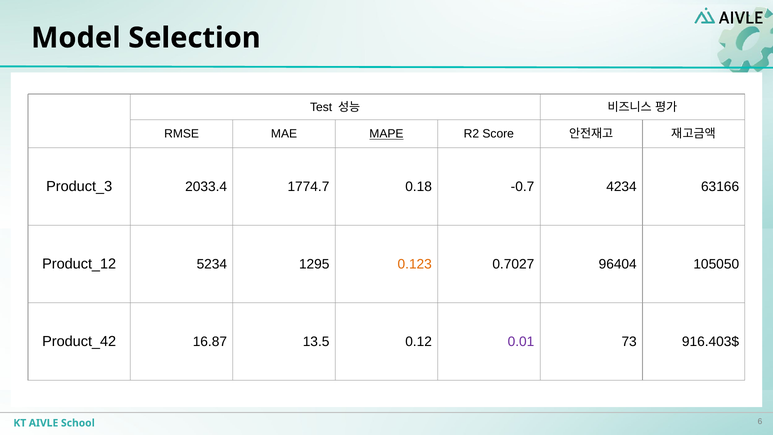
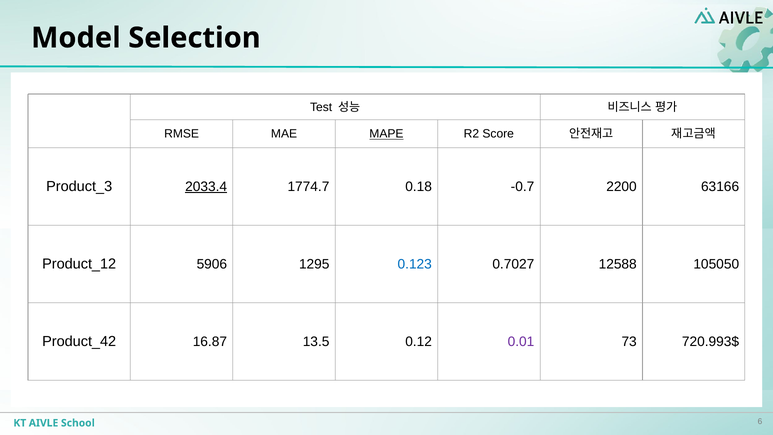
2033.4 underline: none -> present
4234: 4234 -> 2200
5234: 5234 -> 5906
0.123 colour: orange -> blue
96404: 96404 -> 12588
916.403$: 916.403$ -> 720.993$
